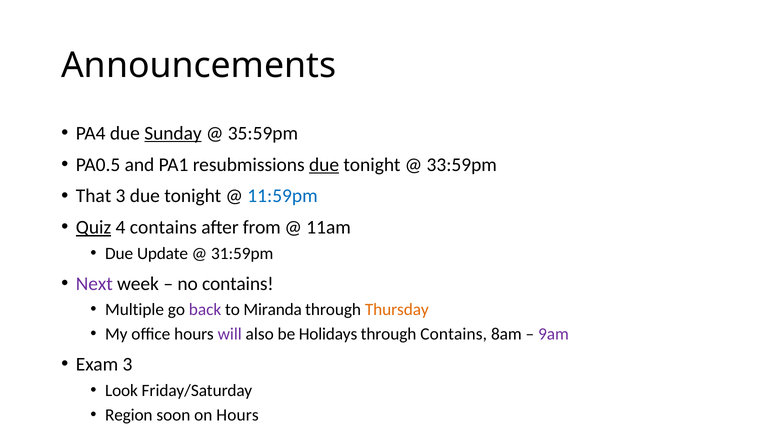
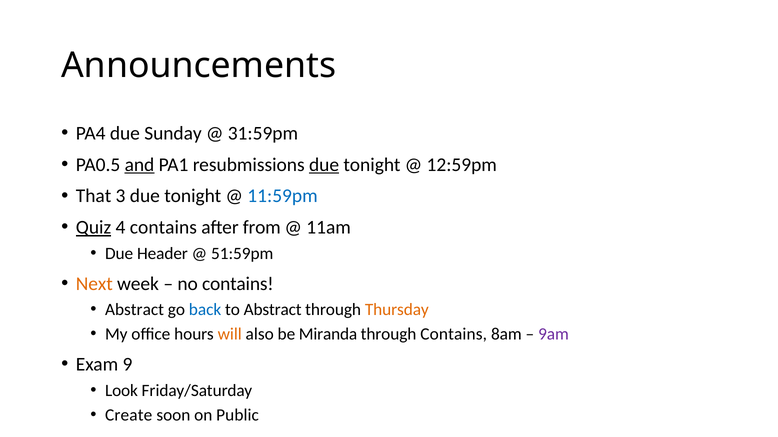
Sunday underline: present -> none
35:59pm: 35:59pm -> 31:59pm
and underline: none -> present
33:59pm: 33:59pm -> 12:59pm
Update: Update -> Header
31:59pm: 31:59pm -> 51:59pm
Next colour: purple -> orange
Multiple at (135, 310): Multiple -> Abstract
back colour: purple -> blue
to Miranda: Miranda -> Abstract
will colour: purple -> orange
Holidays: Holidays -> Miranda
Exam 3: 3 -> 9
Region: Region -> Create
on Hours: Hours -> Public
